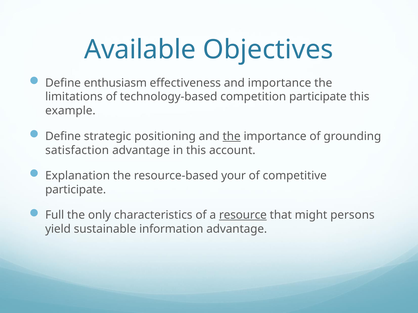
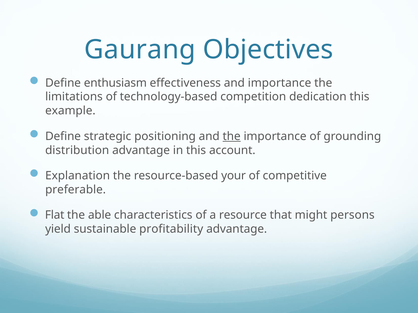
Available: Available -> Gaurang
competition participate: participate -> dedication
satisfaction: satisfaction -> distribution
participate at (76, 190): participate -> preferable
Full: Full -> Flat
only: only -> able
resource underline: present -> none
information: information -> profitability
